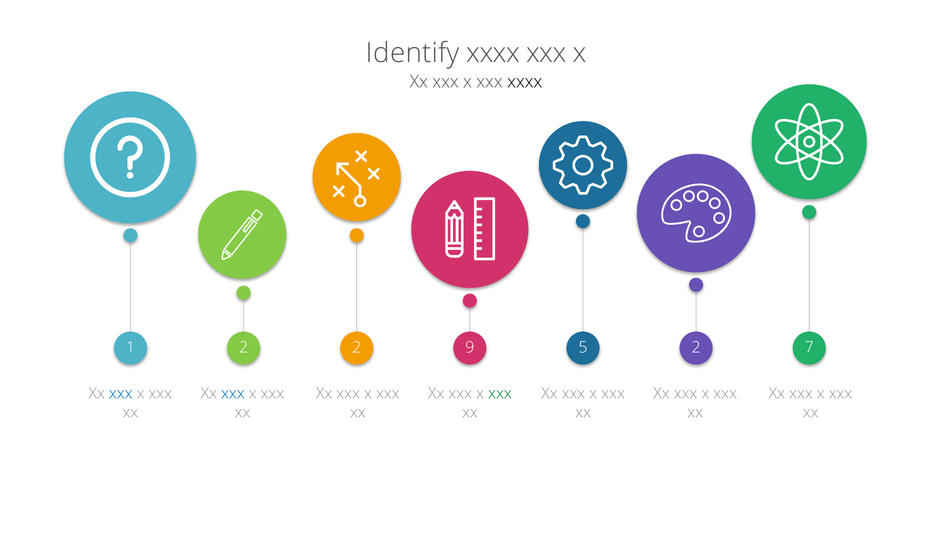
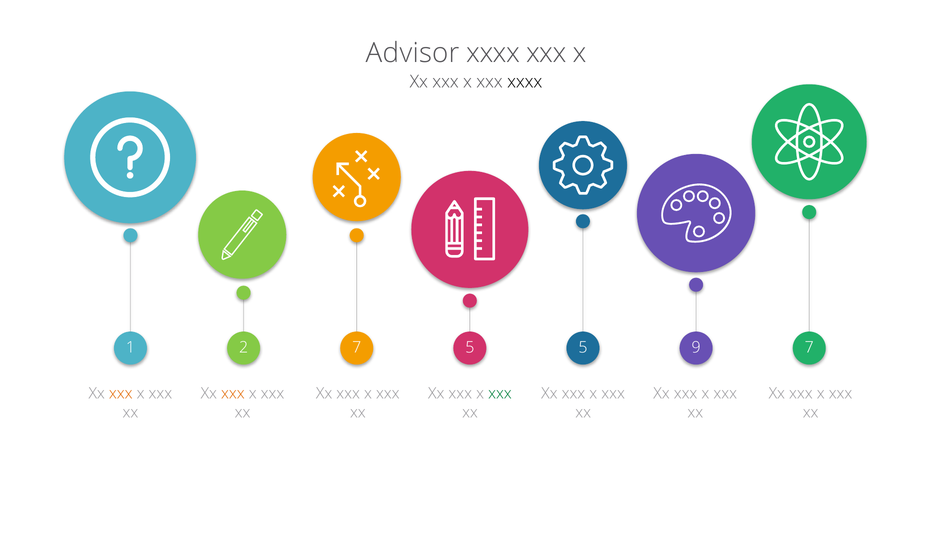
Identify: Identify -> Advisor
2 2: 2 -> 7
1 9: 9 -> 5
5 2: 2 -> 9
xxx at (121, 393) colour: blue -> orange
xxx at (233, 393) colour: blue -> orange
